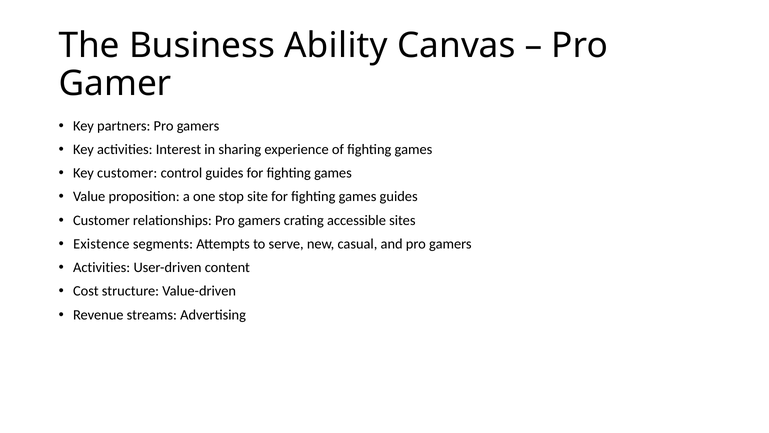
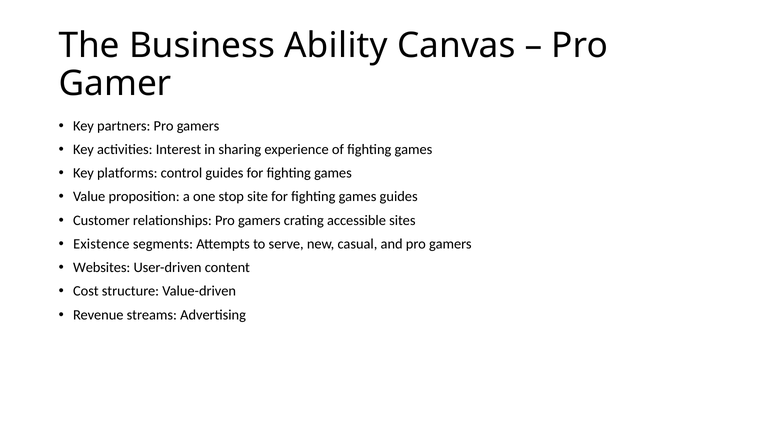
Key customer: customer -> platforms
Activities at (102, 267): Activities -> Websites
